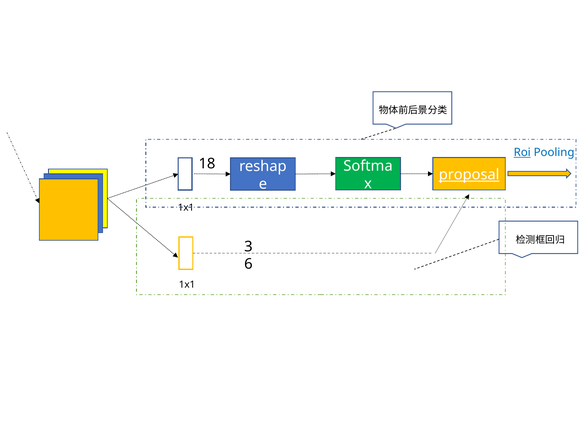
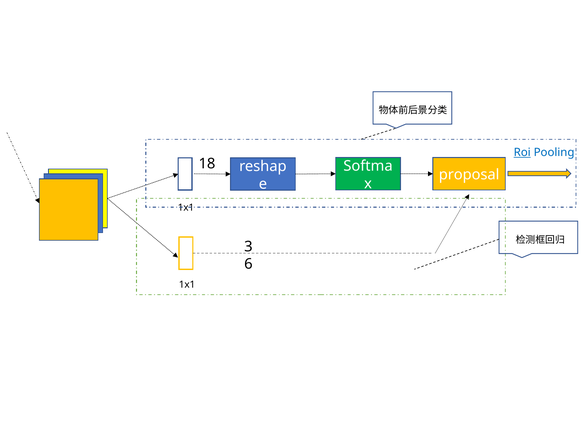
proposal underline: present -> none
